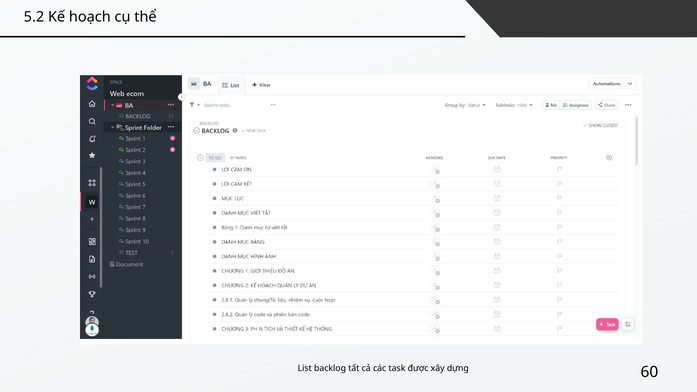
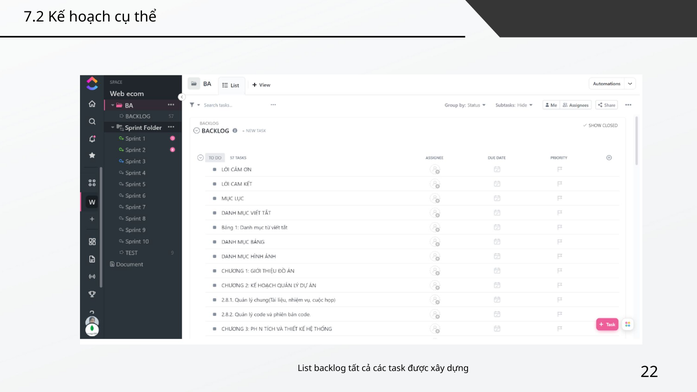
5.2: 5.2 -> 7.2
60: 60 -> 22
